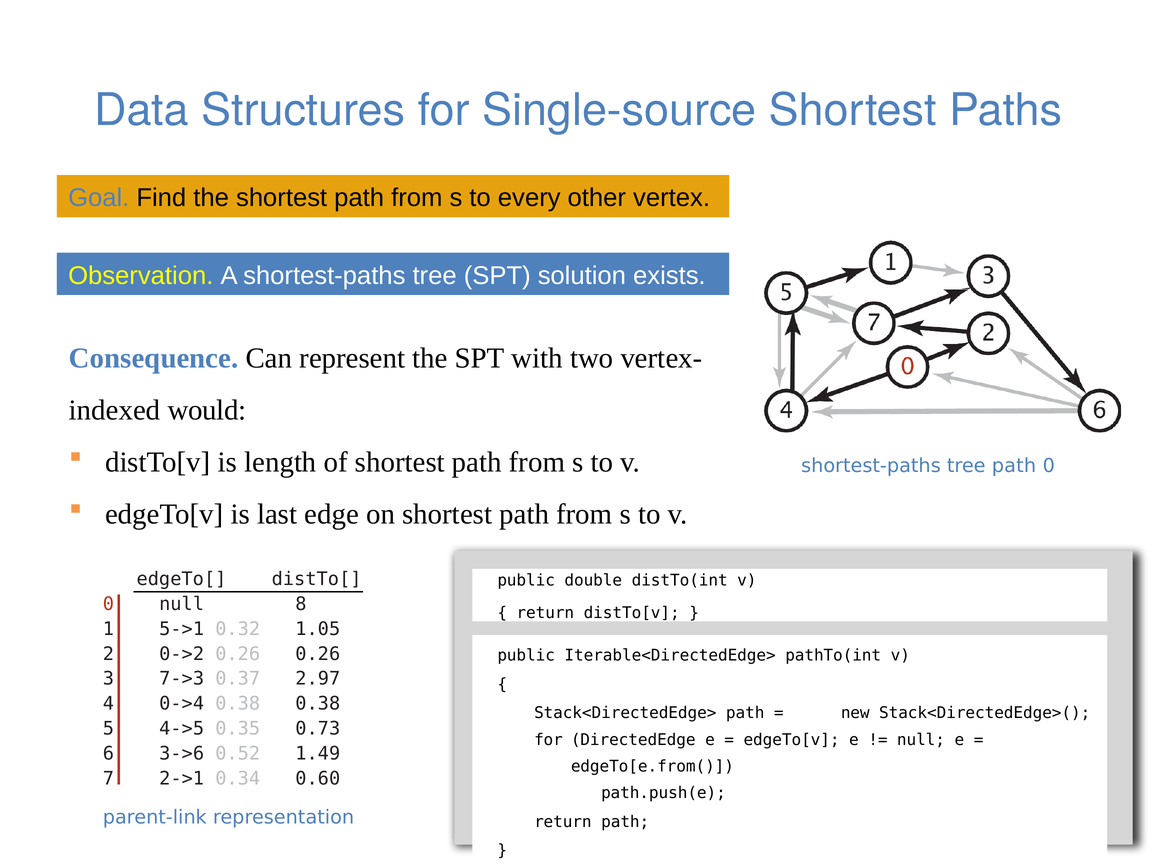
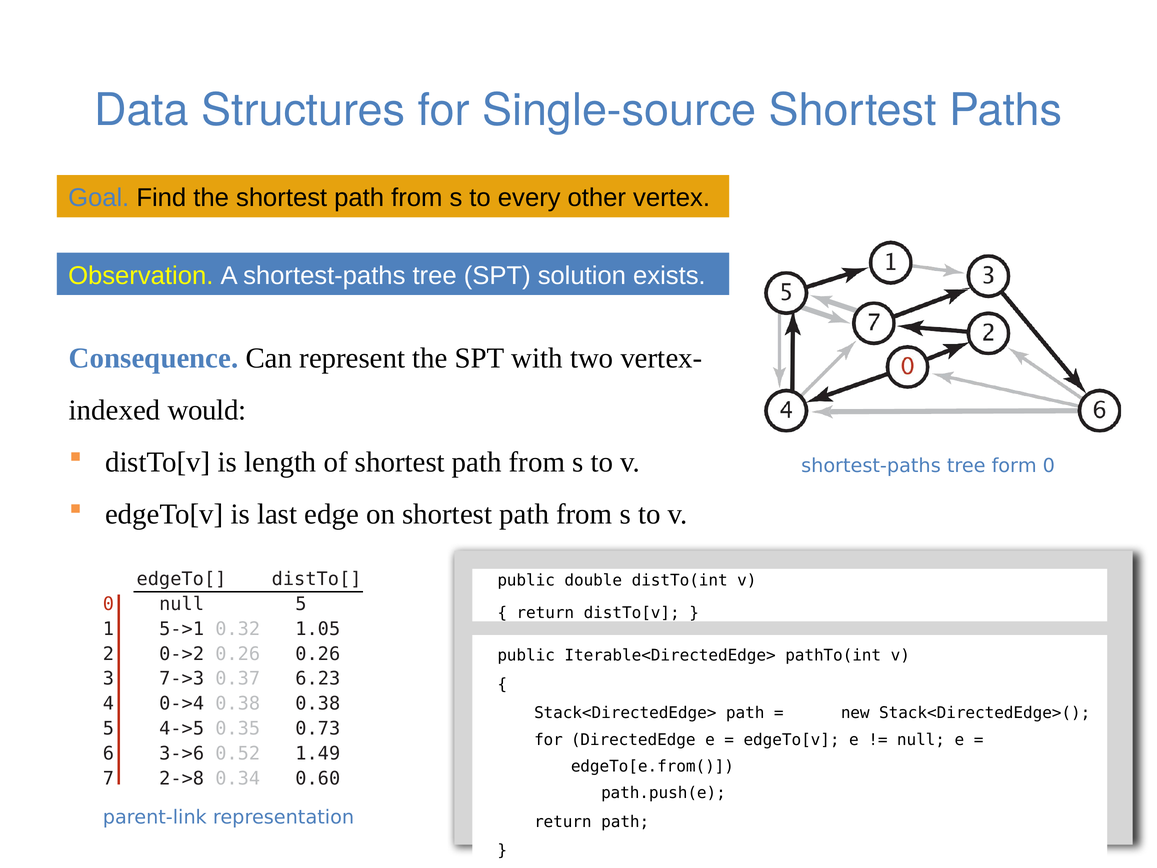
tree path: path -> form
null 8: 8 -> 5
2.97: 2.97 -> 6.23
2->1: 2->1 -> 2->8
